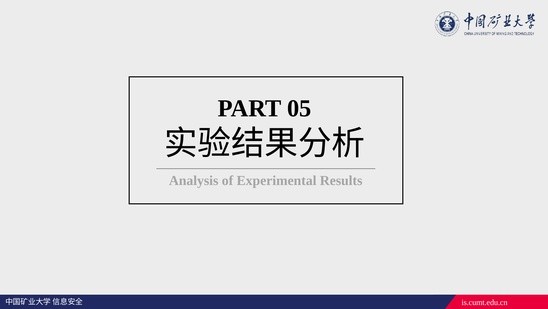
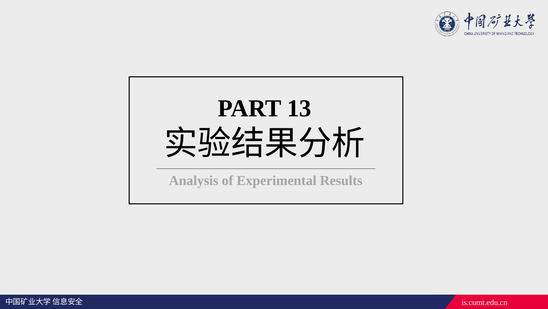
05: 05 -> 13
